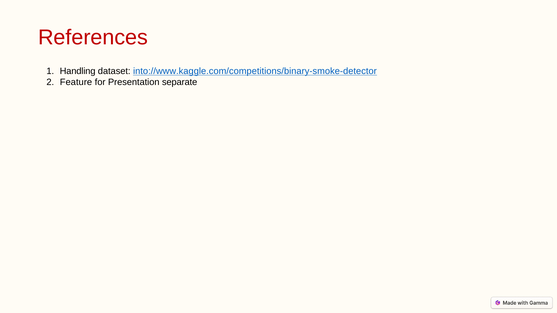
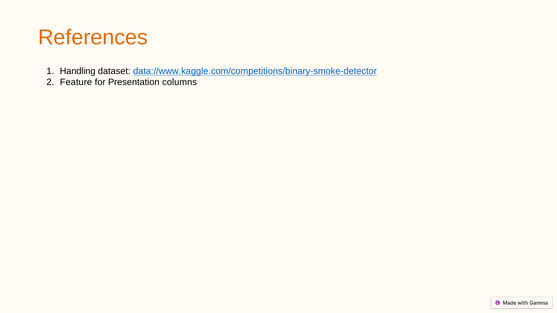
References colour: red -> orange
into://www.kaggle.com/competitions/binary-smoke-detector: into://www.kaggle.com/competitions/binary-smoke-detector -> data://www.kaggle.com/competitions/binary-smoke-detector
separate: separate -> columns
